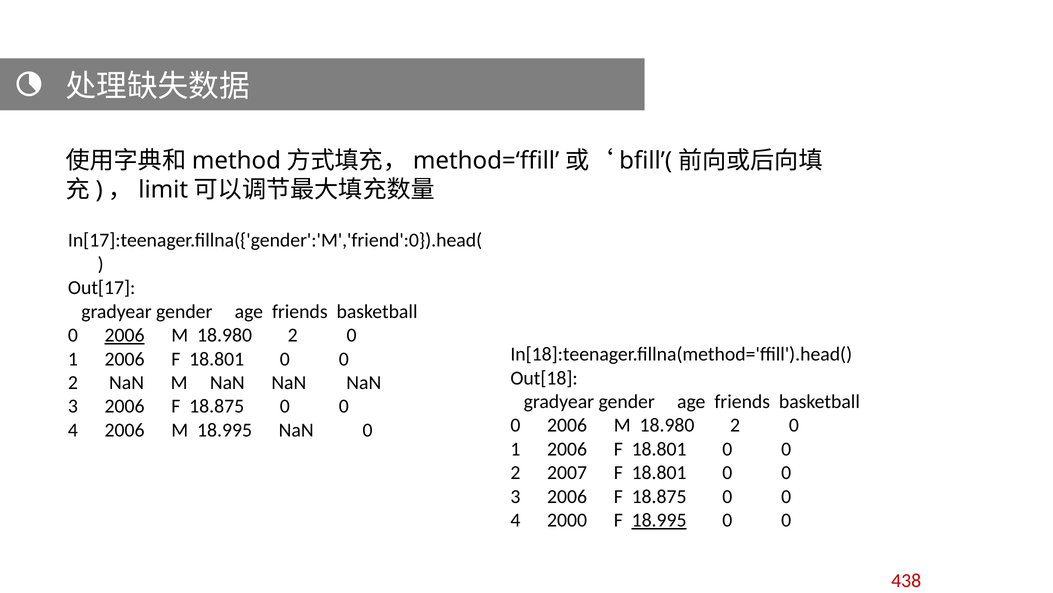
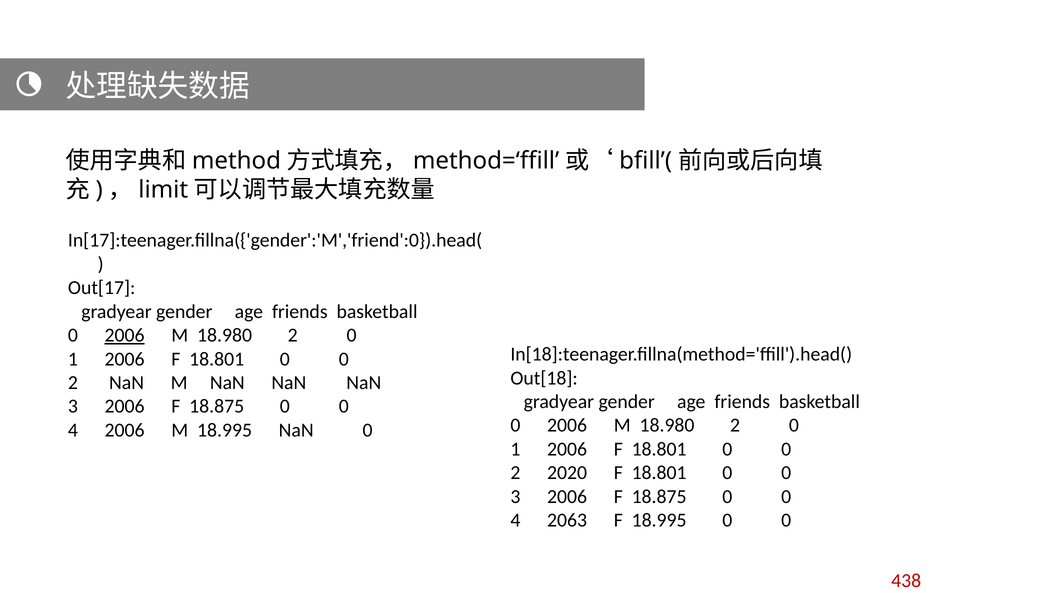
2007: 2007 -> 2020
2000: 2000 -> 2063
18.995 at (659, 520) underline: present -> none
